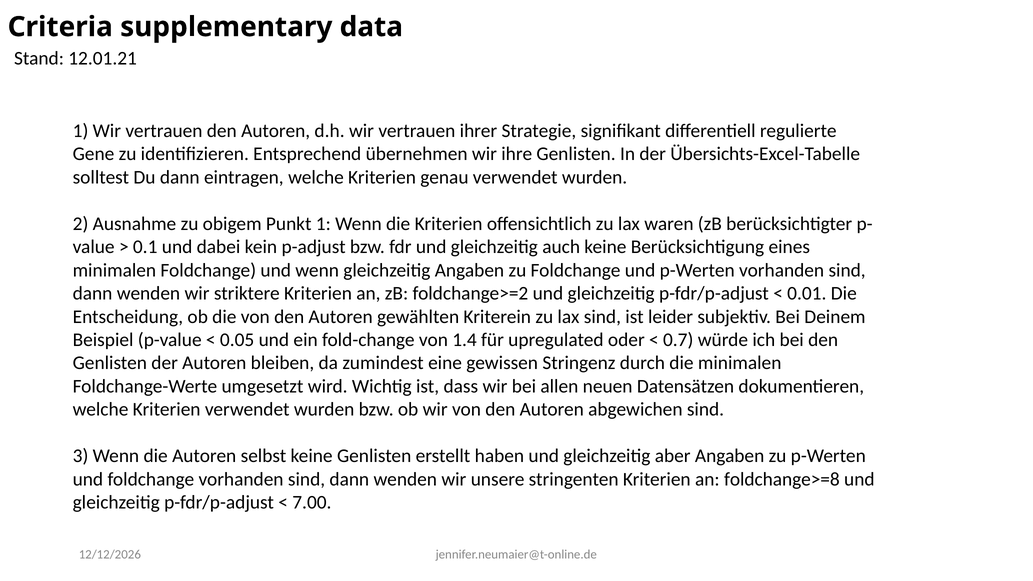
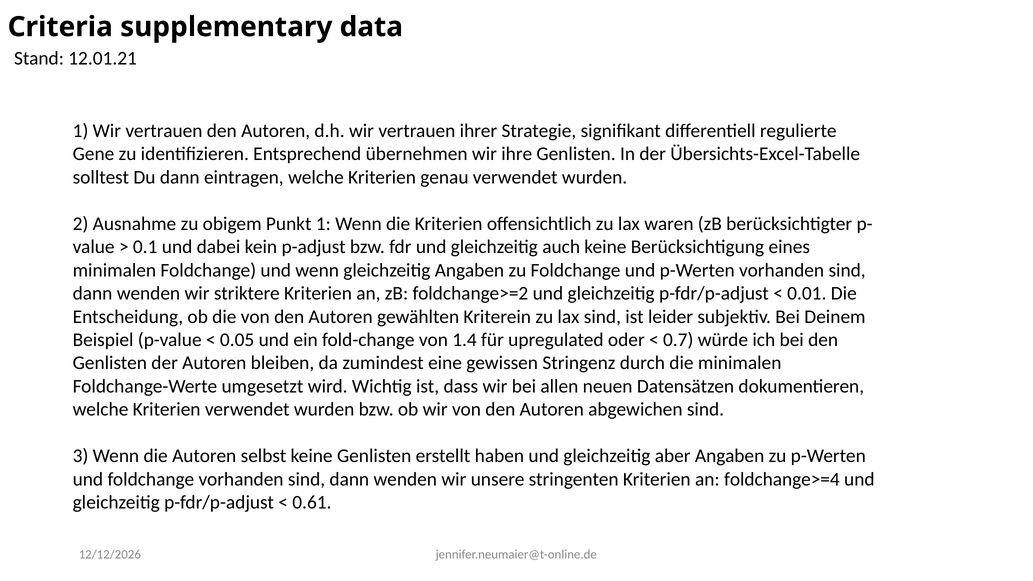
foldchange>=8: foldchange>=8 -> foldchange>=4
7.00: 7.00 -> 0.61
